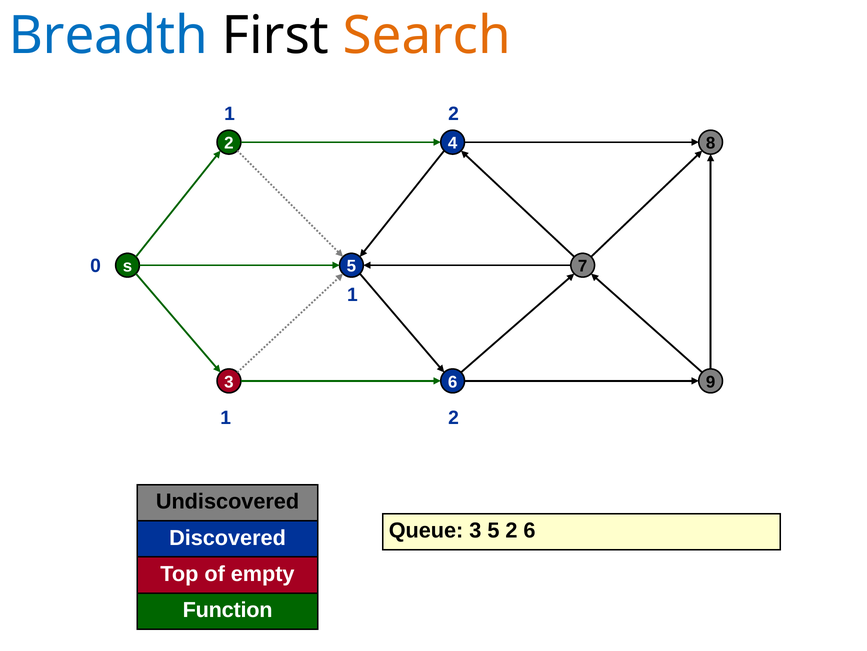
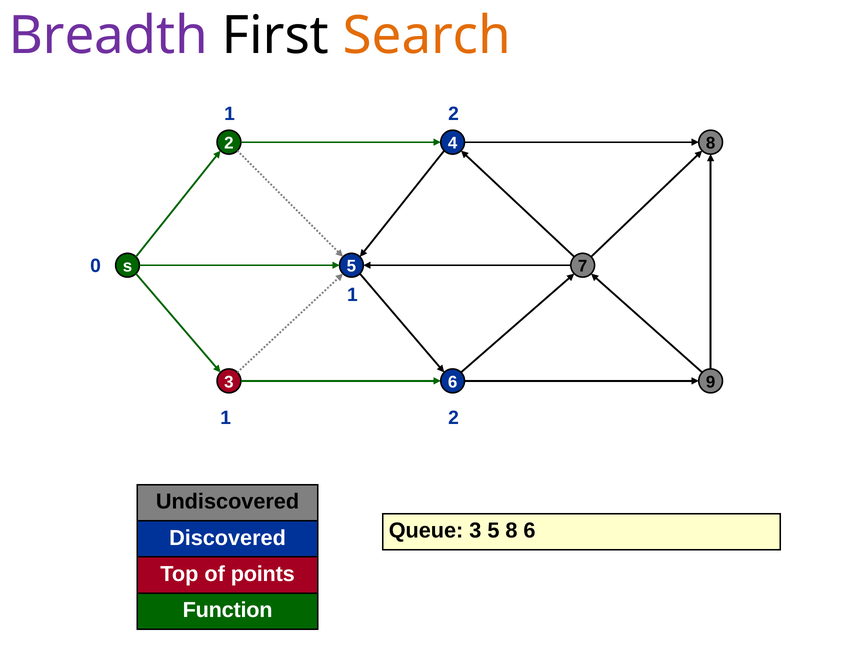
Breadth colour: blue -> purple
5 2: 2 -> 8
empty: empty -> points
